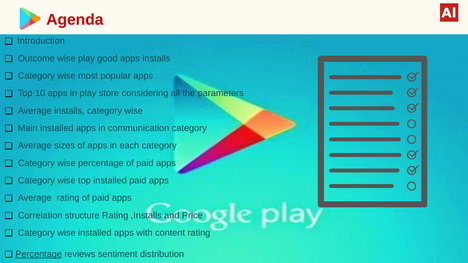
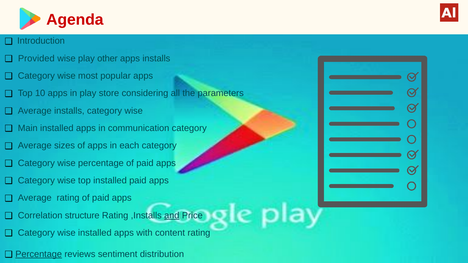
Outcome: Outcome -> Provided
good: good -> other
and underline: none -> present
